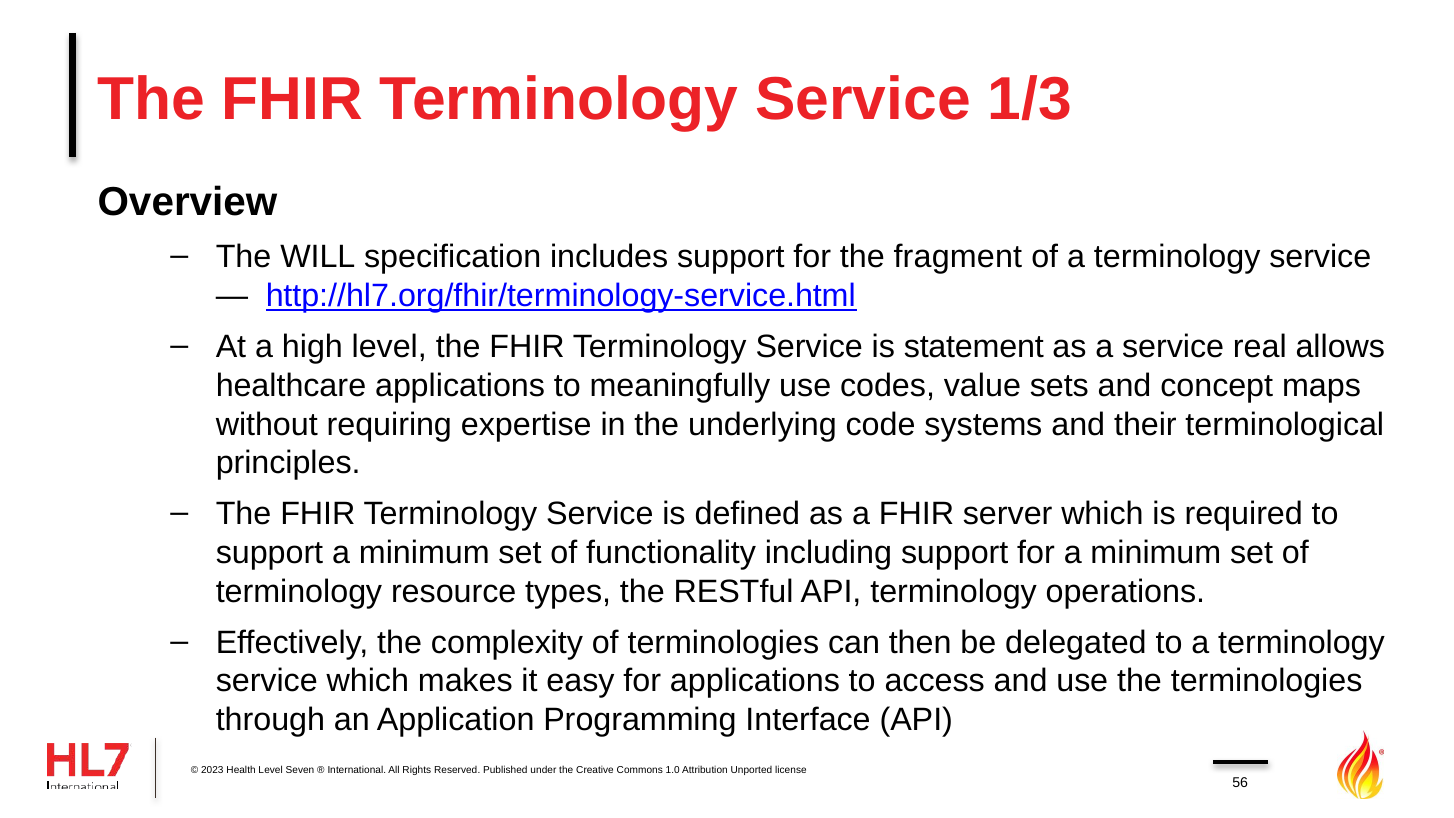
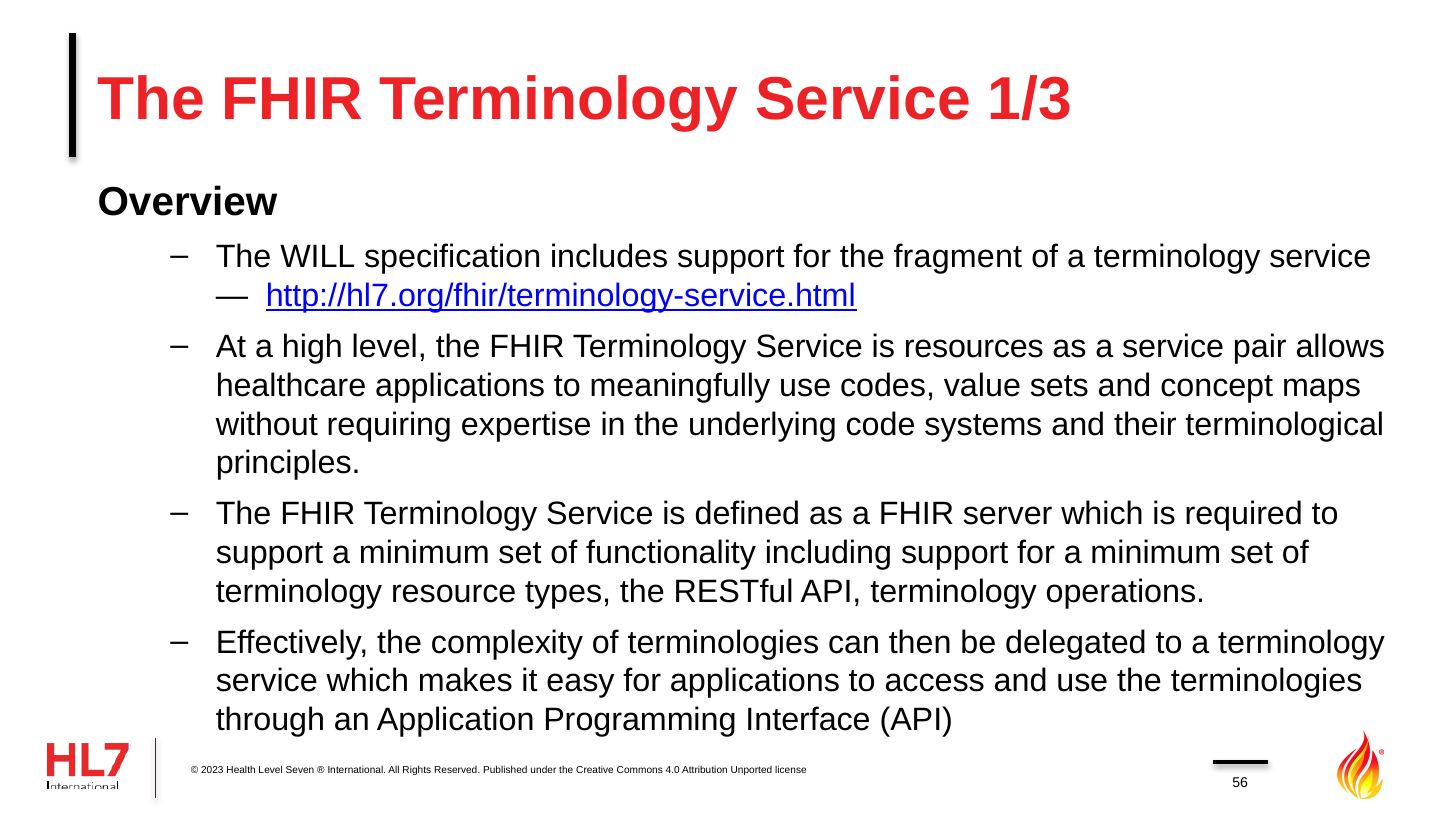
statement: statement -> resources
real: real -> pair
1.0: 1.0 -> 4.0
